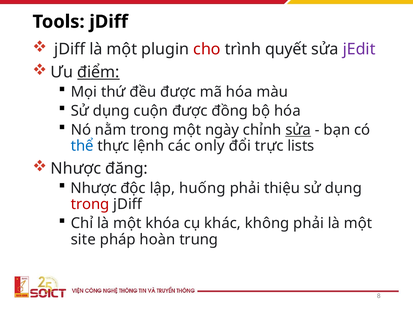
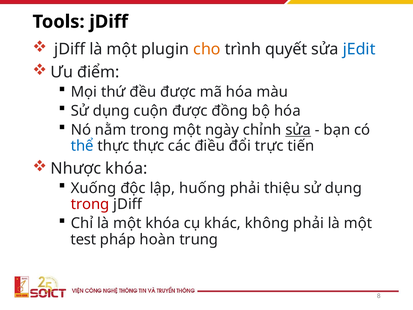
cho colour: red -> orange
jEdit colour: purple -> blue
điểm underline: present -> none
thực lệnh: lệnh -> thực
only: only -> điều
lists: lists -> tiến
Nhược đăng: đăng -> khóa
Nhược at (94, 188): Nhược -> Xuống
site: site -> test
